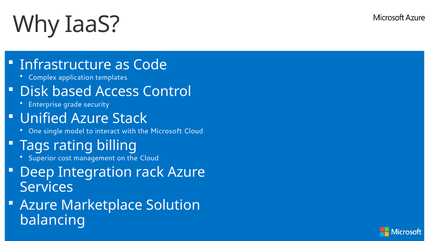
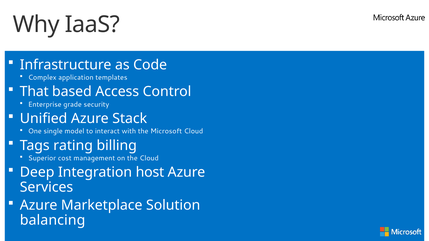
Disk: Disk -> That
rack: rack -> host
